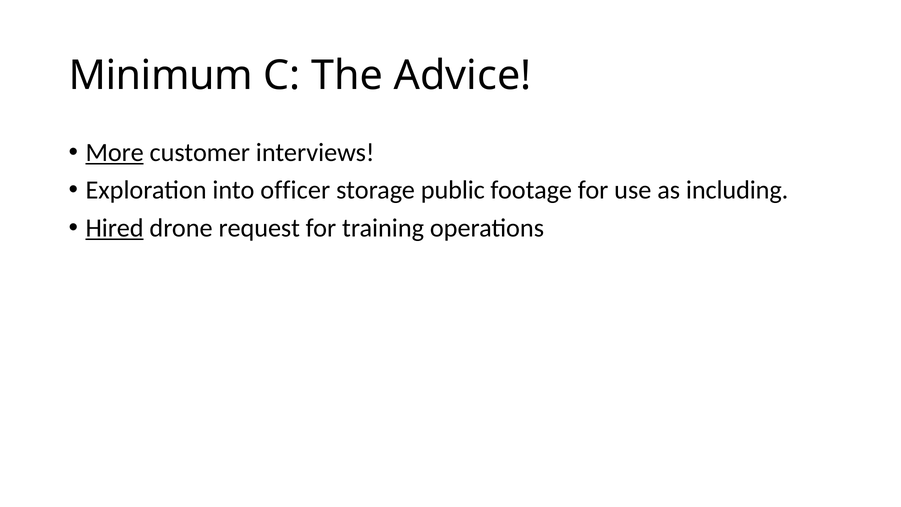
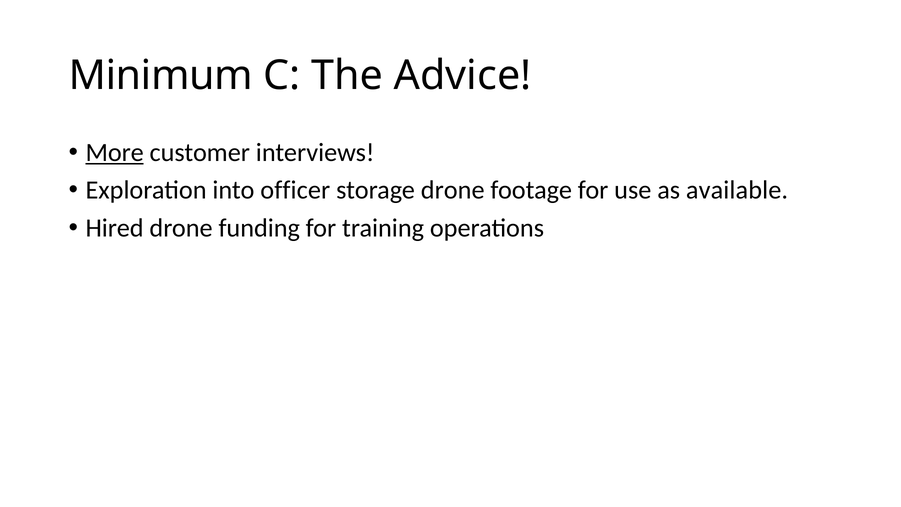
storage public: public -> drone
including: including -> available
Hired underline: present -> none
request: request -> funding
